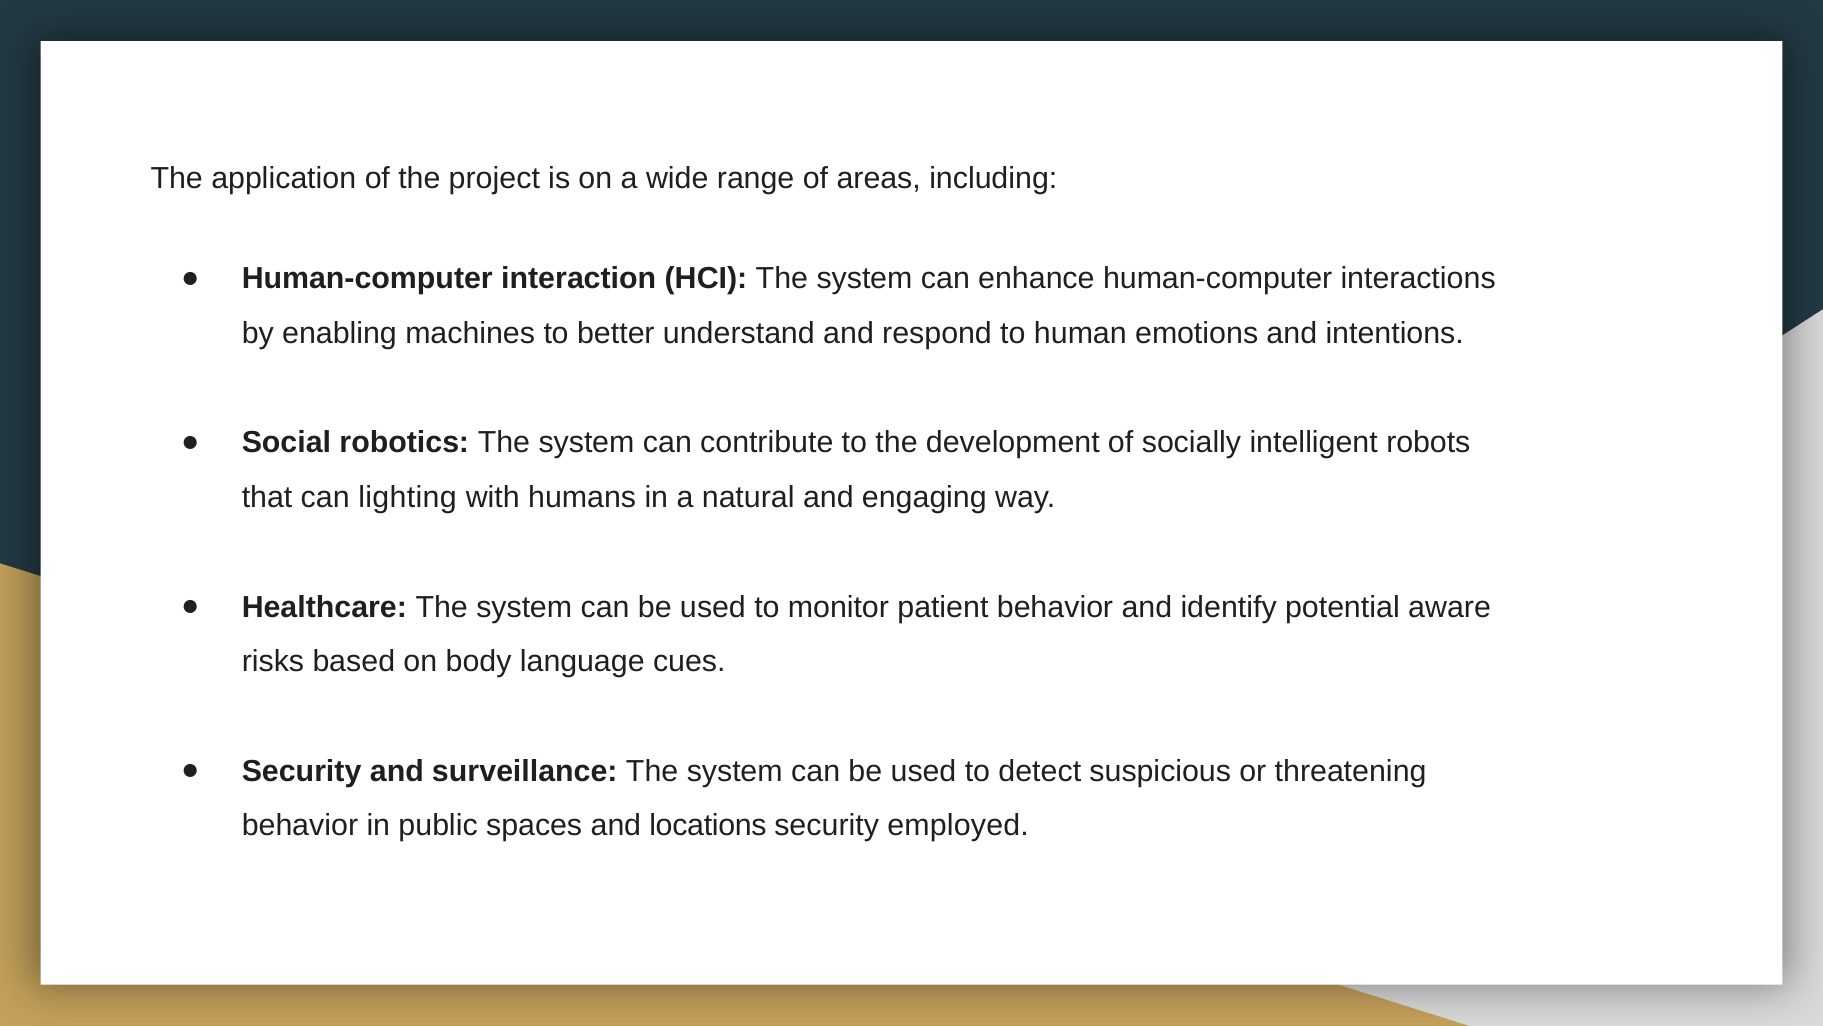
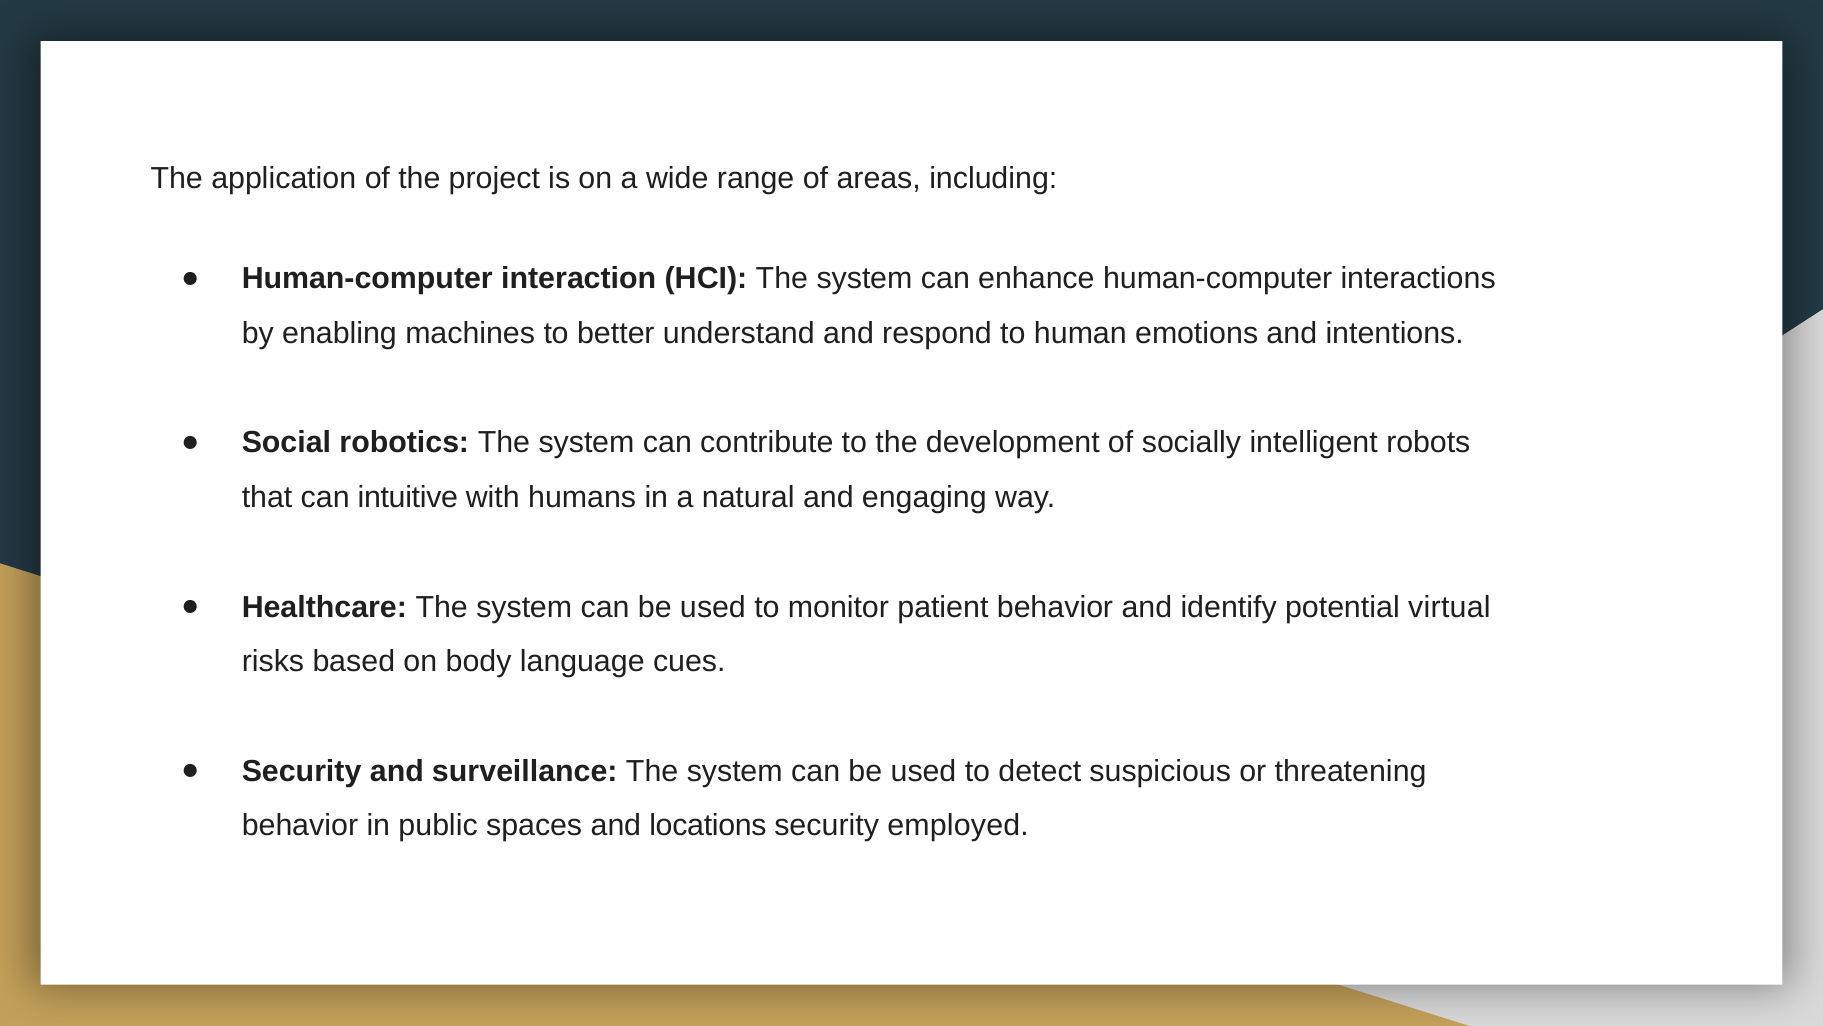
lighting: lighting -> intuitive
aware: aware -> virtual
